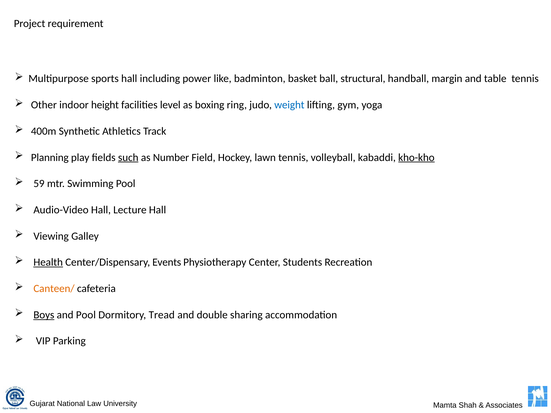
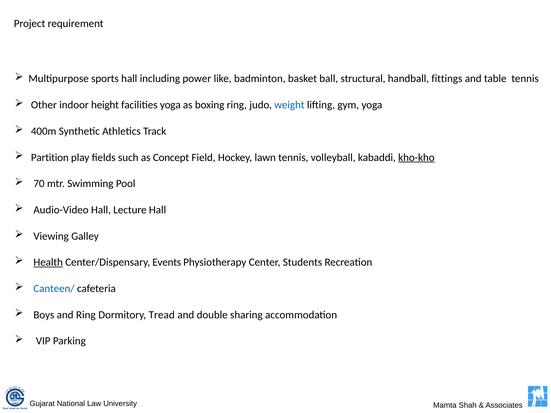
margin: margin -> fittings
facilities level: level -> yoga
Planning: Planning -> Partition
such underline: present -> none
Number: Number -> Concept
59: 59 -> 70
Canteen/ colour: orange -> blue
Boys underline: present -> none
and Pool: Pool -> Ring
